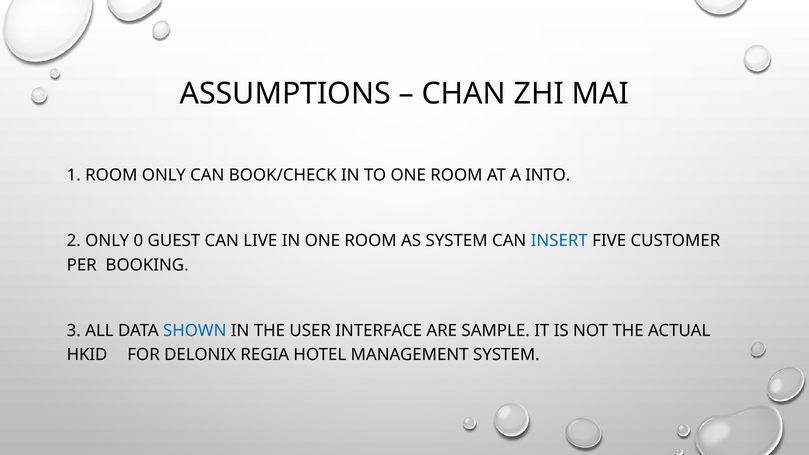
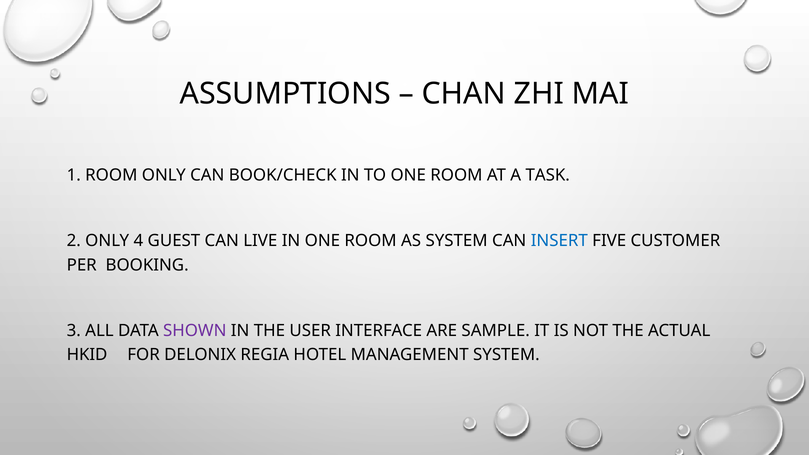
INTO: INTO -> TASK
0: 0 -> 4
SHOWN colour: blue -> purple
